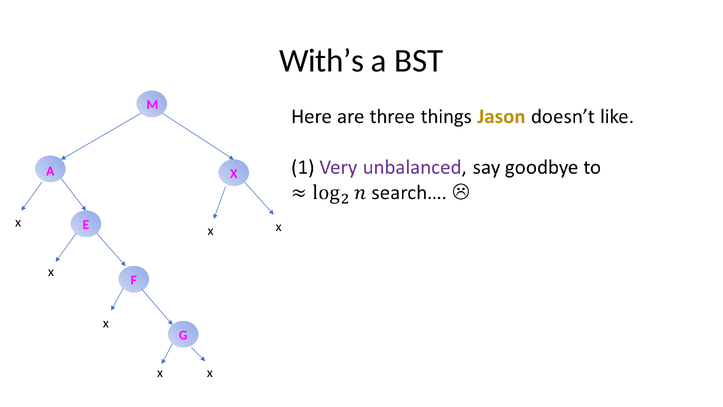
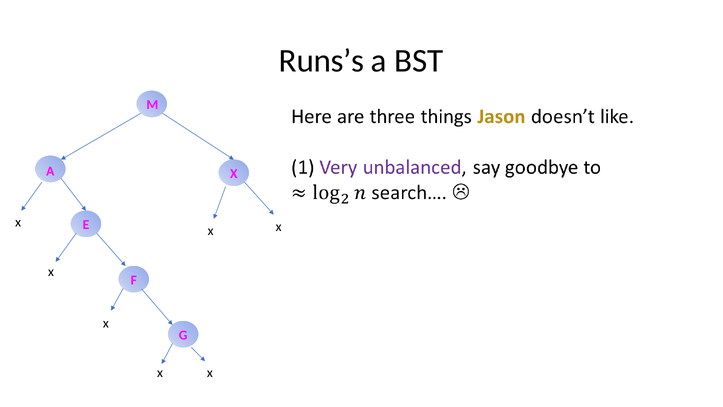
With’s: With’s -> Runs’s
